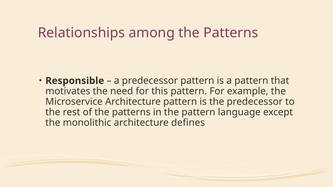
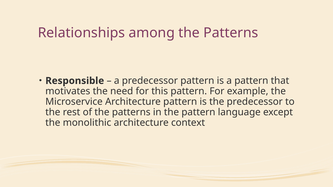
defines: defines -> context
